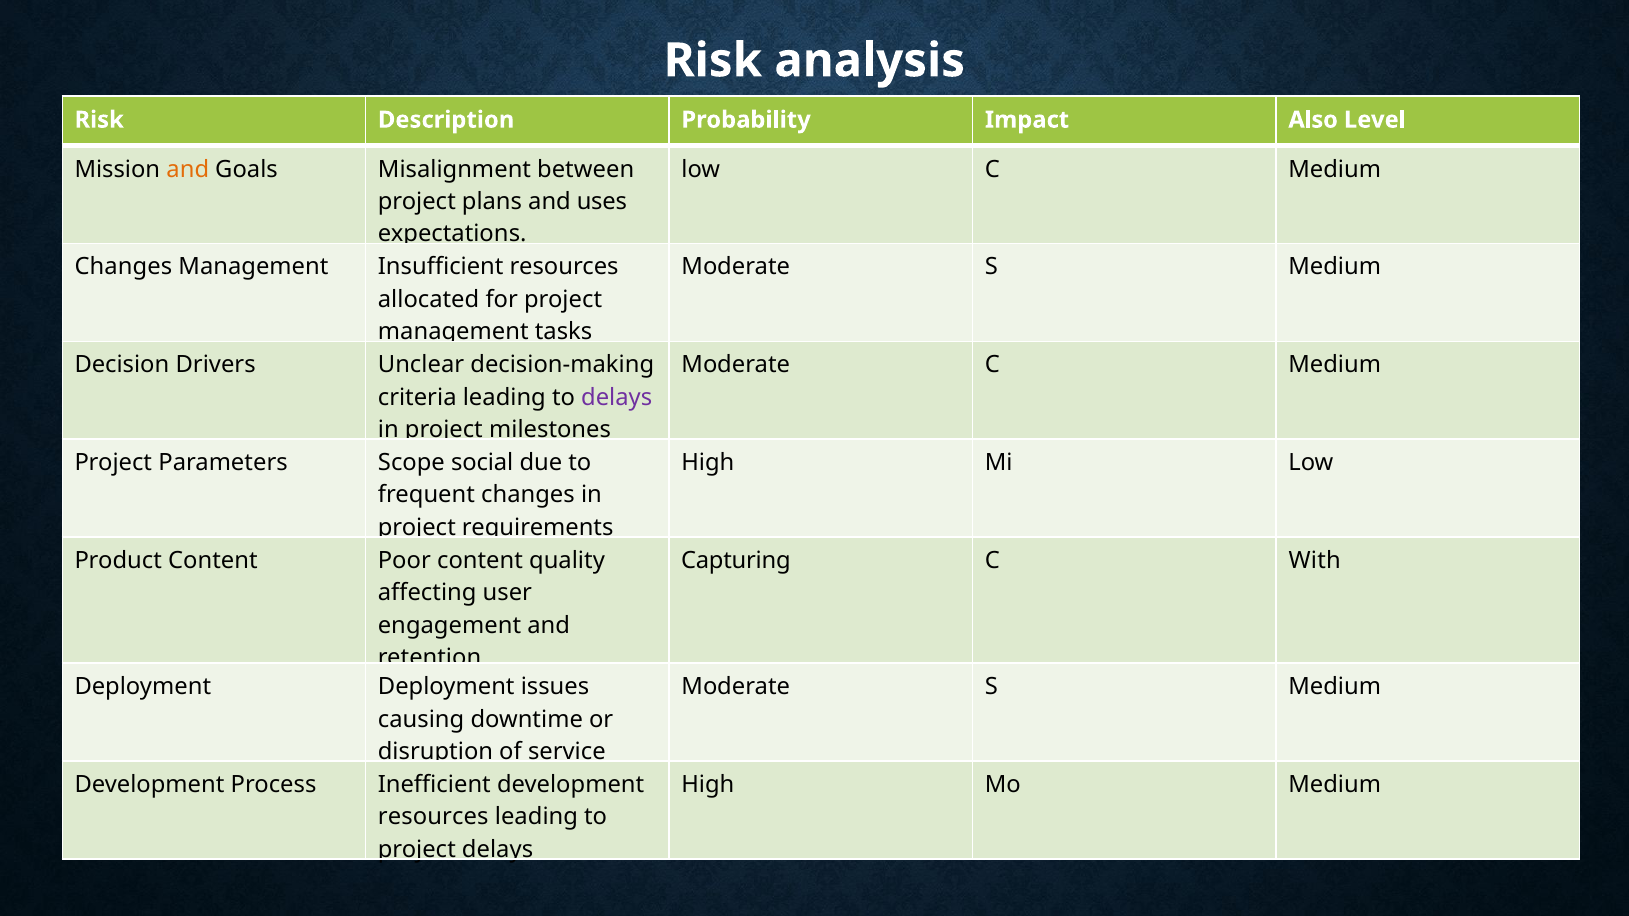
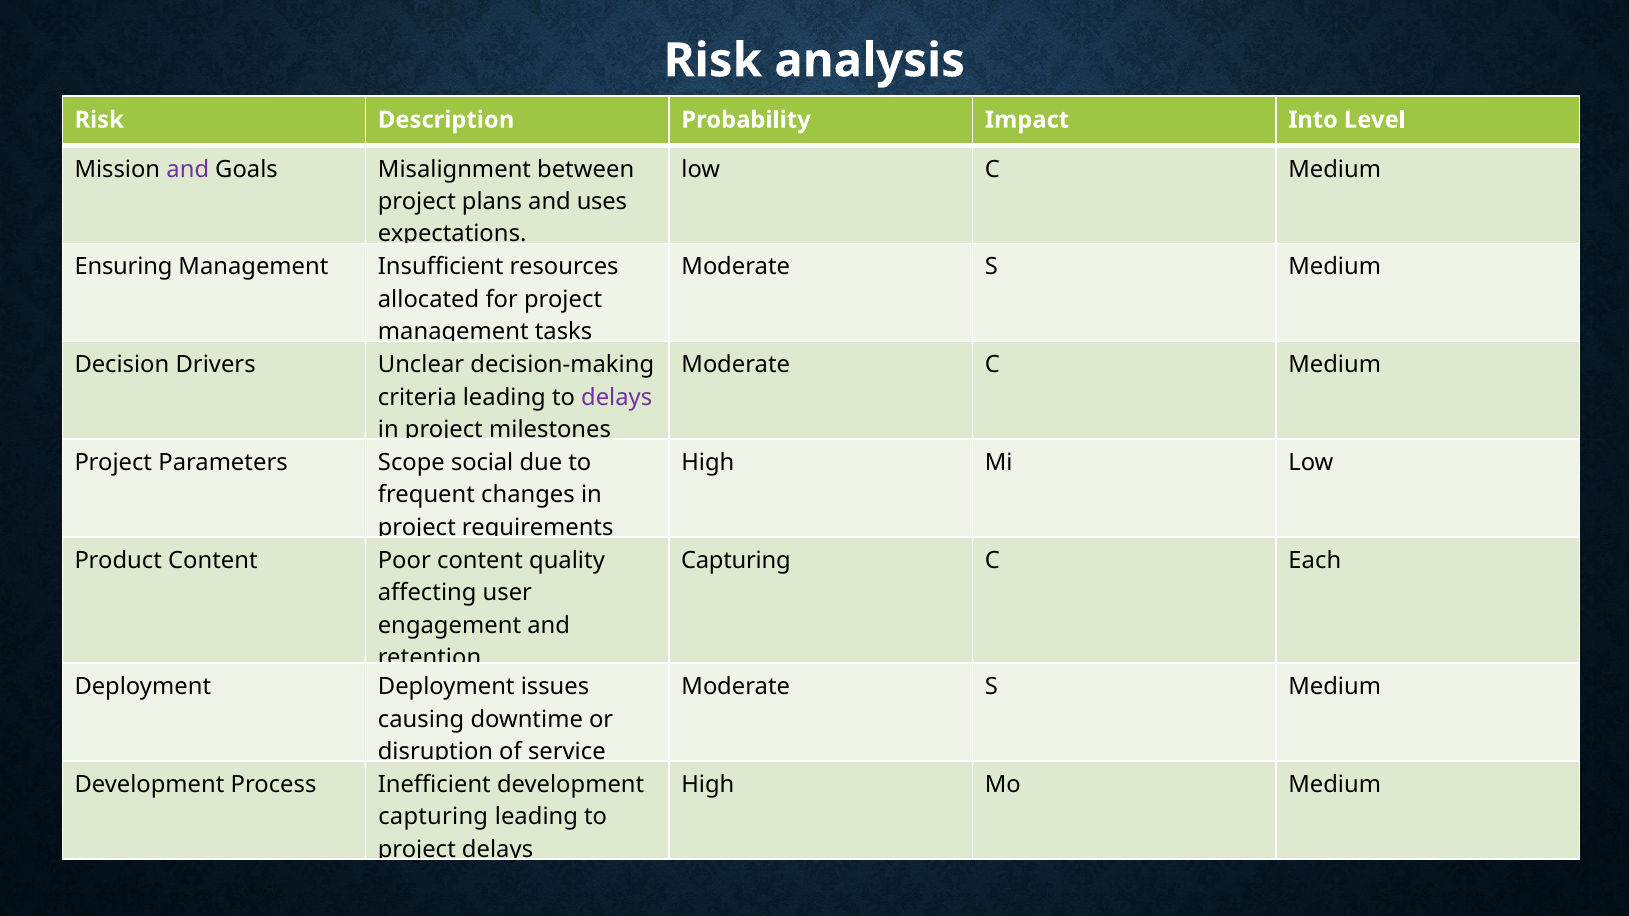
Also: Also -> Into
and at (188, 169) colour: orange -> purple
Changes at (123, 267): Changes -> Ensuring
With: With -> Each
resources at (433, 817): resources -> capturing
